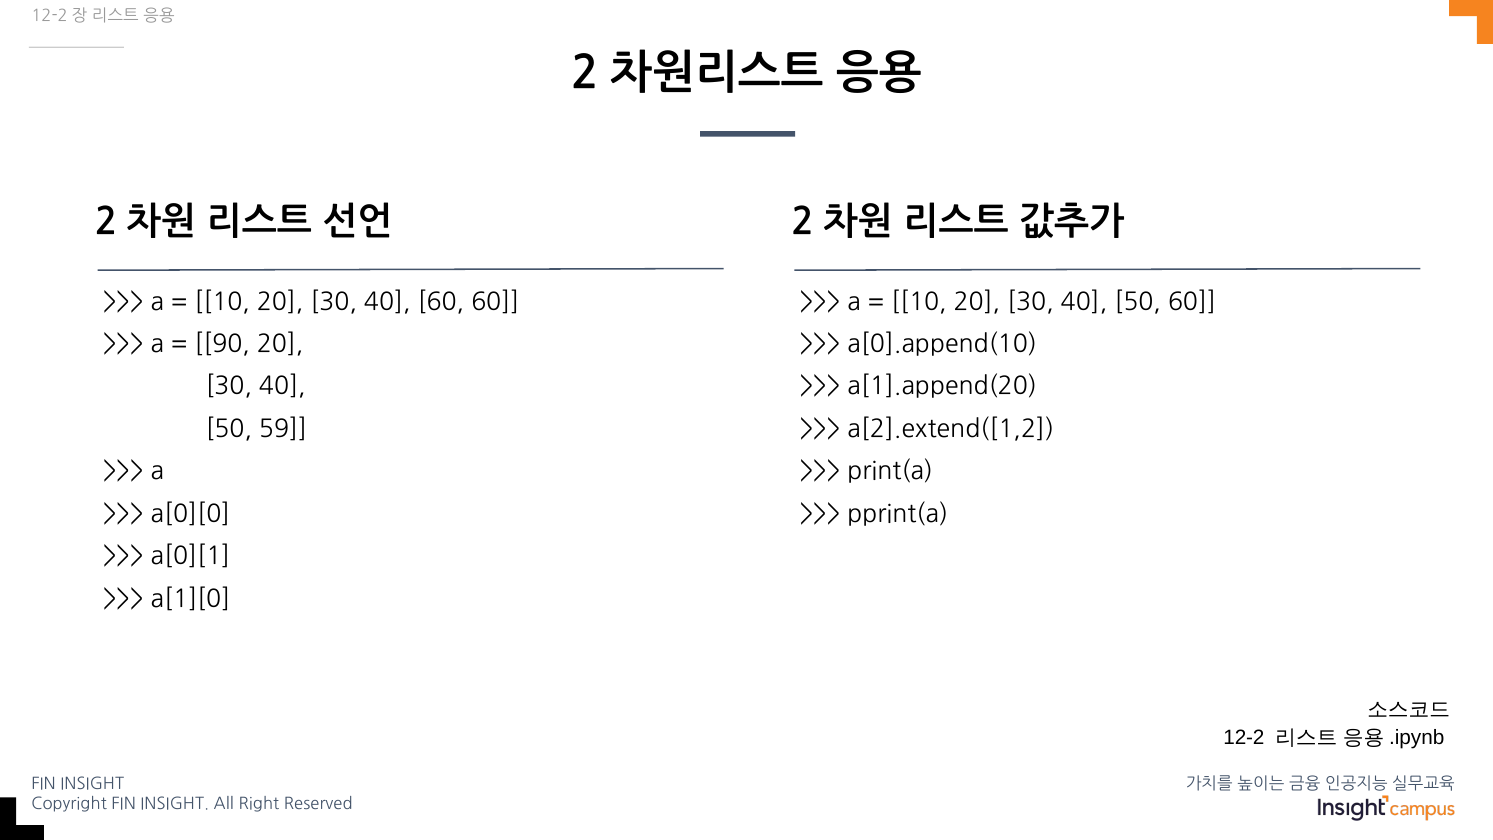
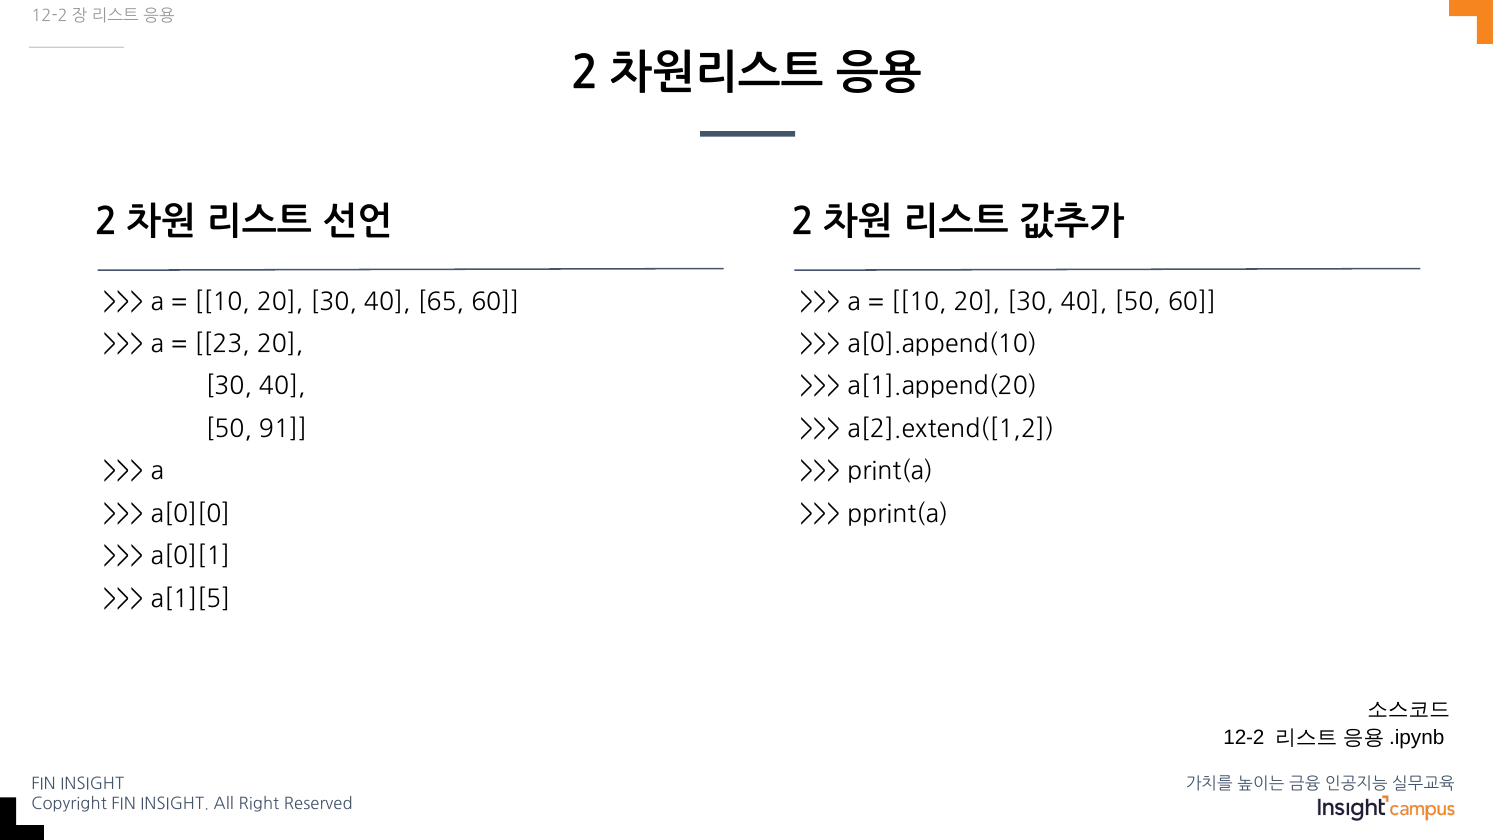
40 60: 60 -> 65
90: 90 -> 23
59: 59 -> 91
a[1][0: a[1][0 -> a[1][5
